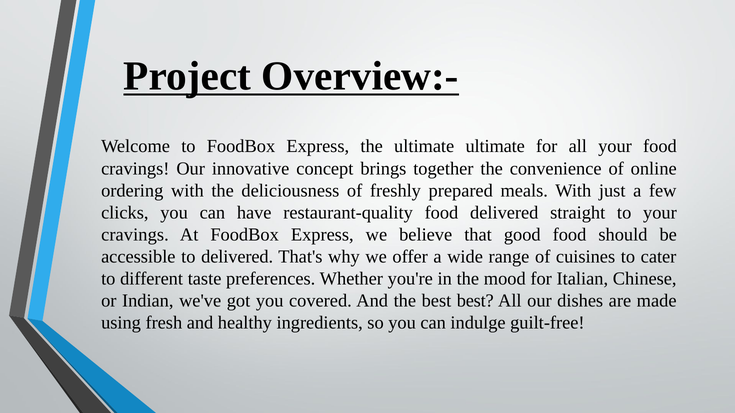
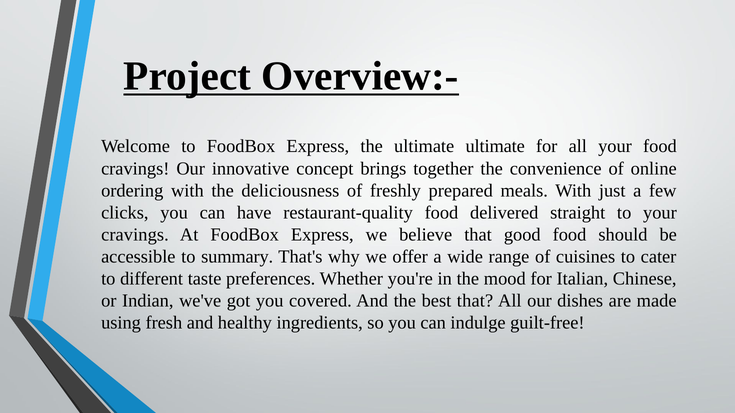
to delivered: delivered -> summary
best best: best -> that
